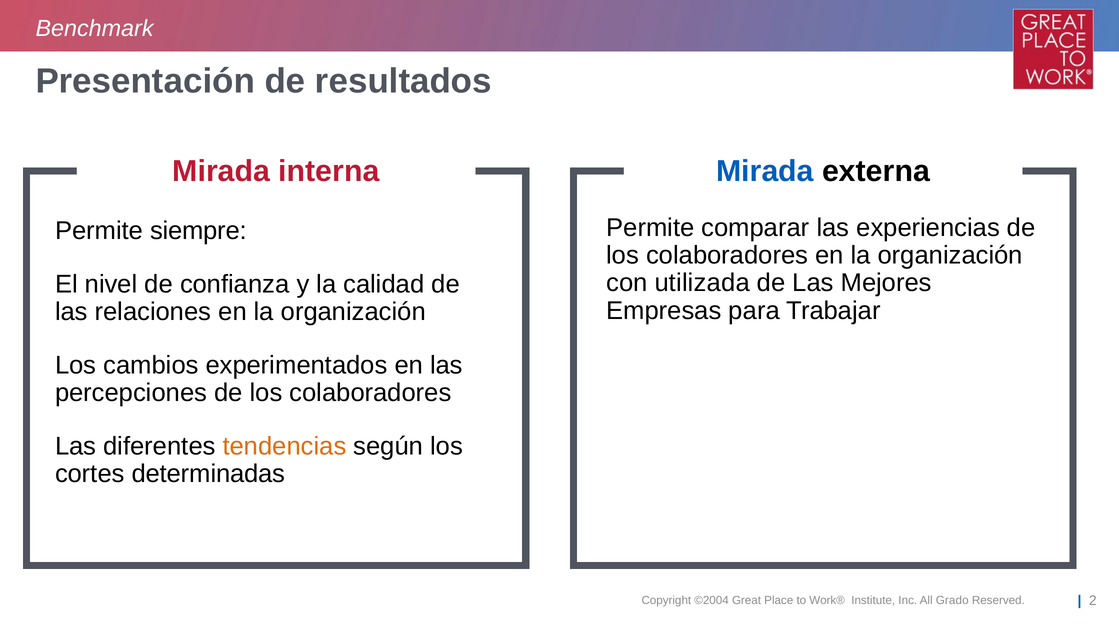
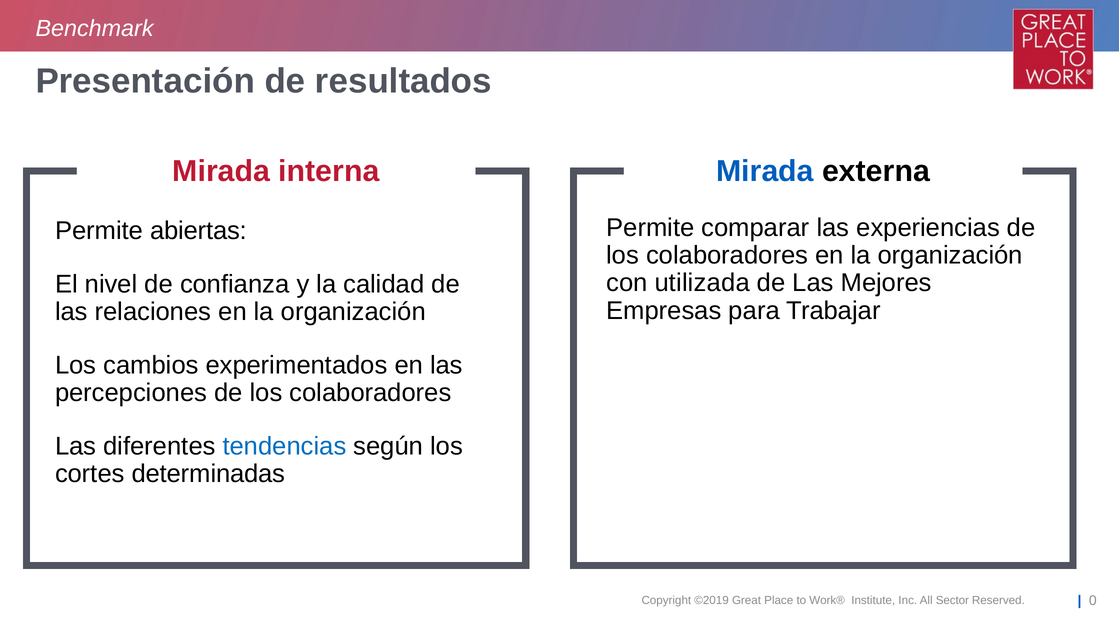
siempre: siempre -> abiertas
tendencias colour: orange -> blue
©2004: ©2004 -> ©2019
Grado: Grado -> Sector
2: 2 -> 0
